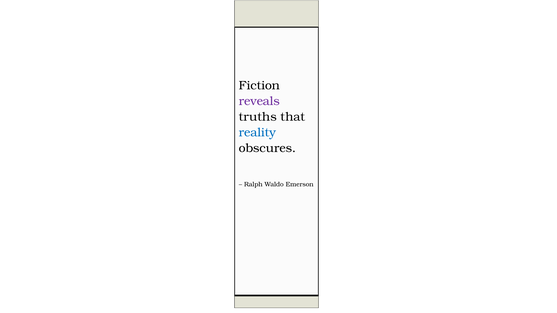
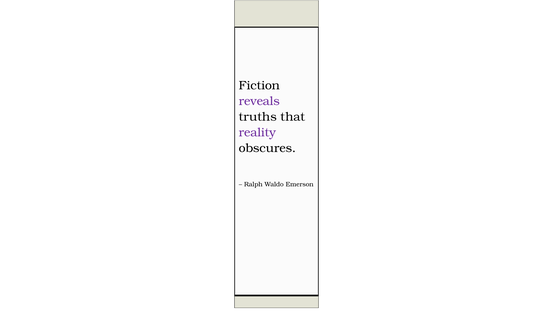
reality colour: blue -> purple
